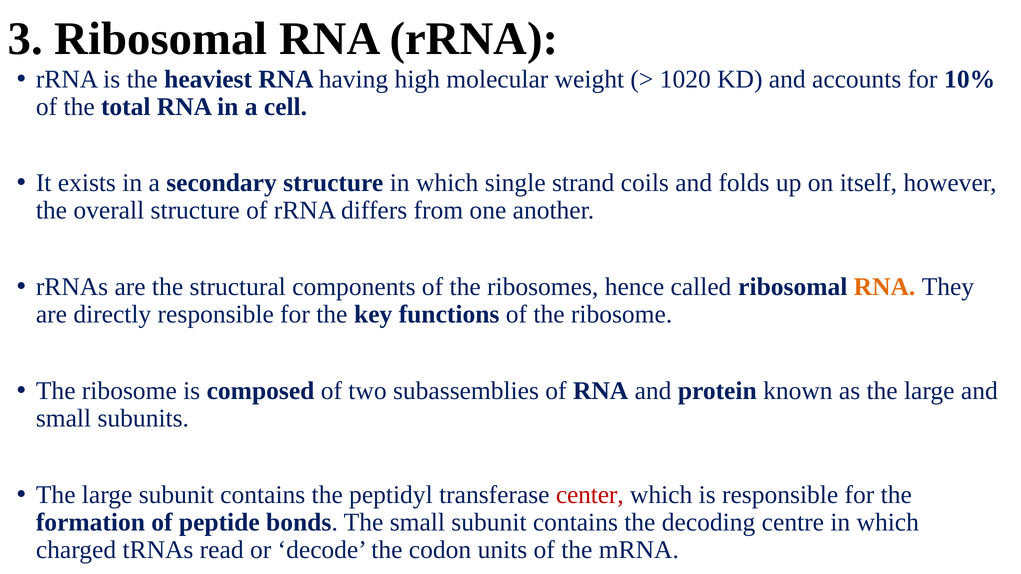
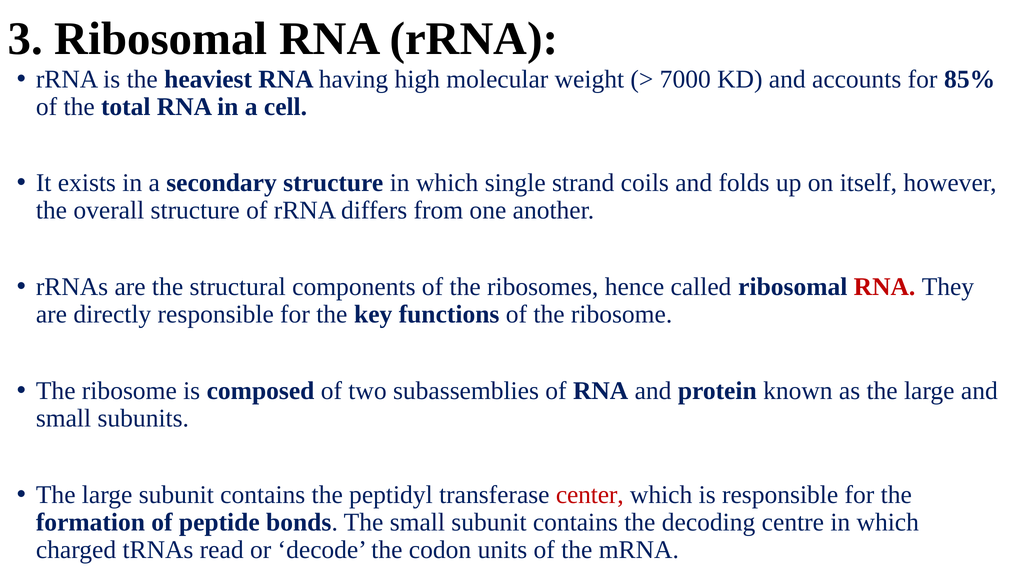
1020: 1020 -> 7000
10%: 10% -> 85%
RNA at (885, 287) colour: orange -> red
